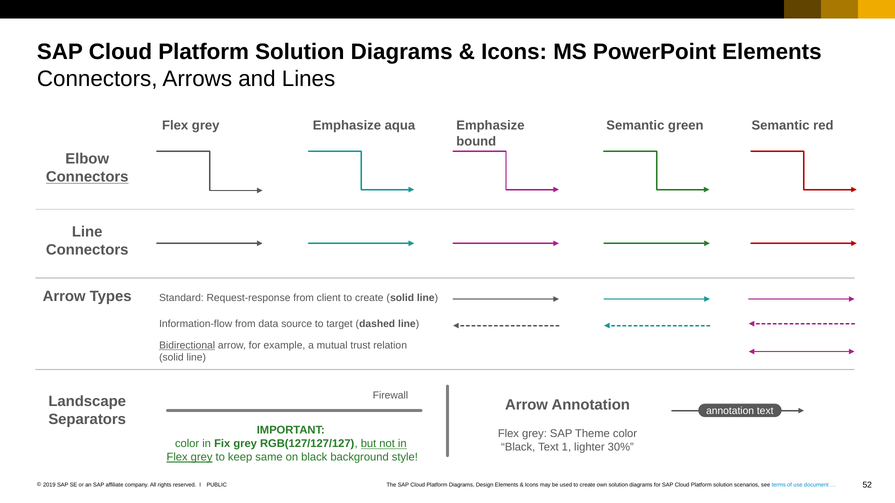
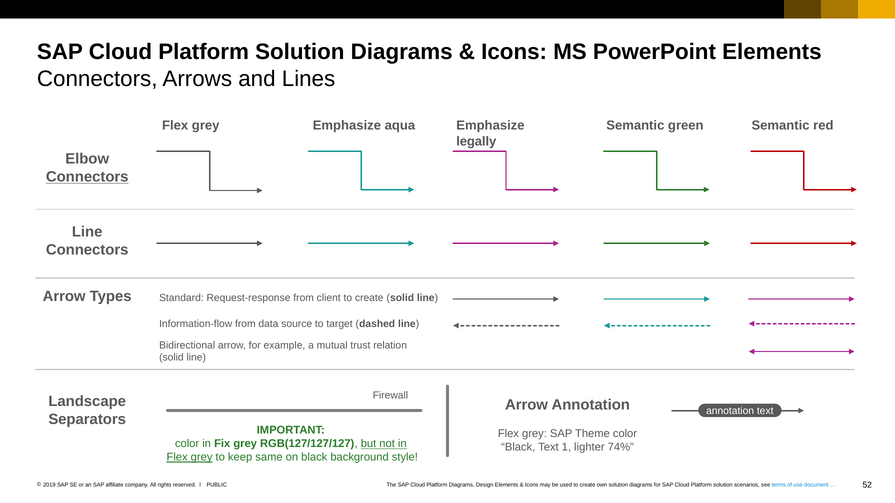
bound: bound -> legally
Bidirectional underline: present -> none
30%: 30% -> 74%
